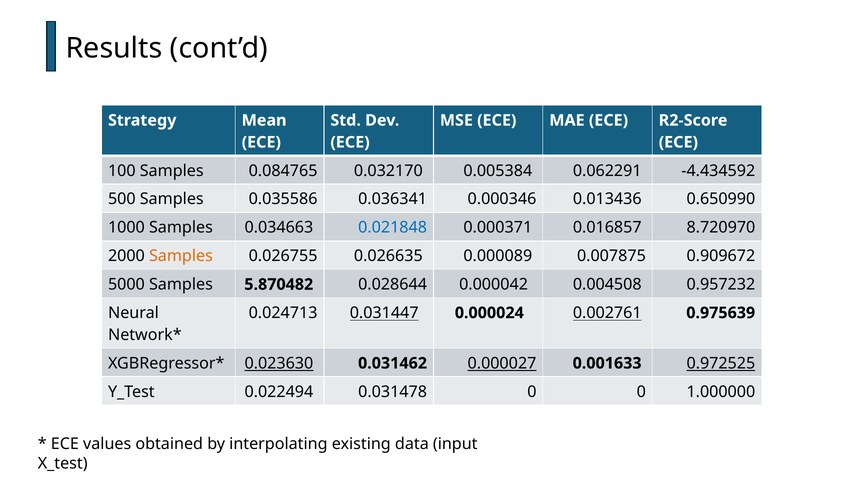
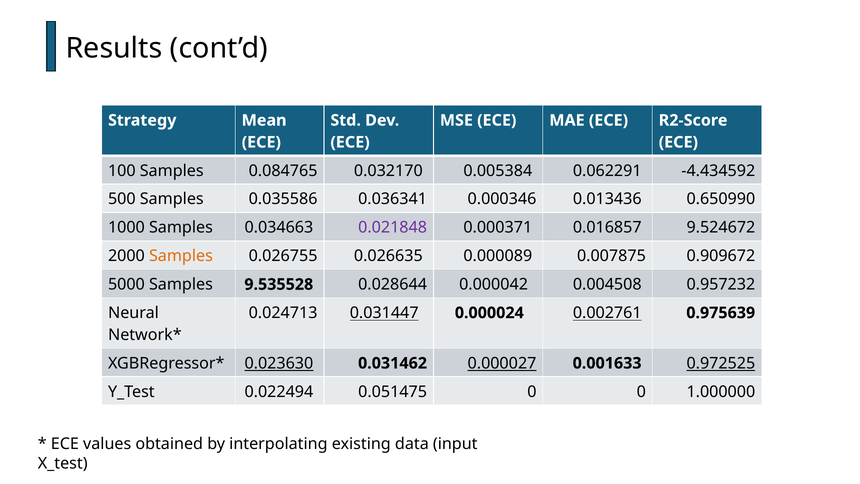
0.021848 colour: blue -> purple
8.720970: 8.720970 -> 9.524672
5.870482: 5.870482 -> 9.535528
0.031478: 0.031478 -> 0.051475
